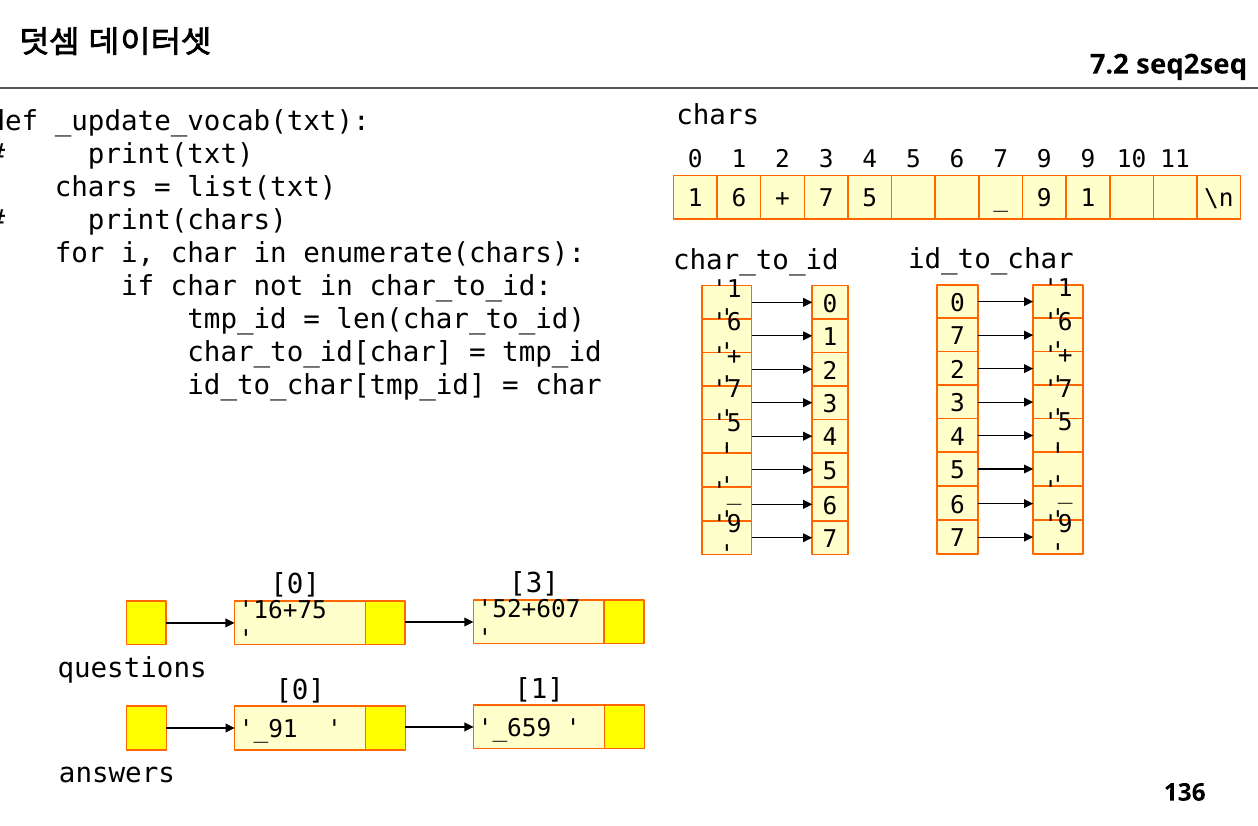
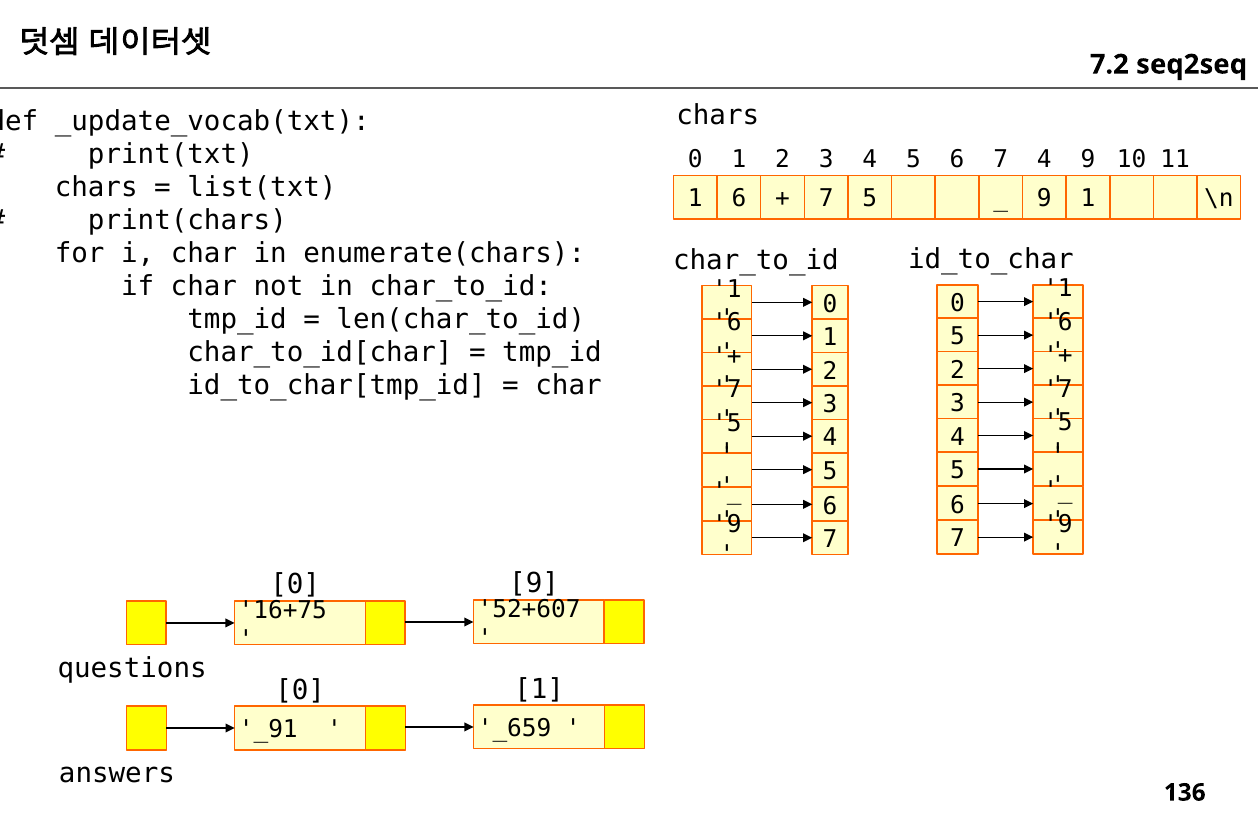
6 7 9: 9 -> 4
1 7: 7 -> 5
3 at (534, 583): 3 -> 9
